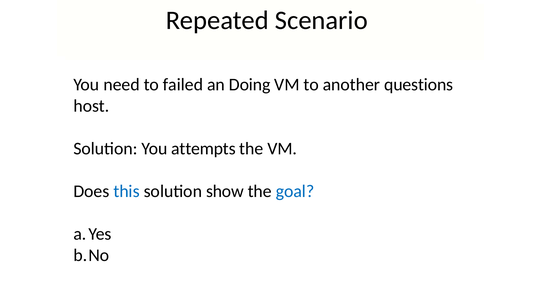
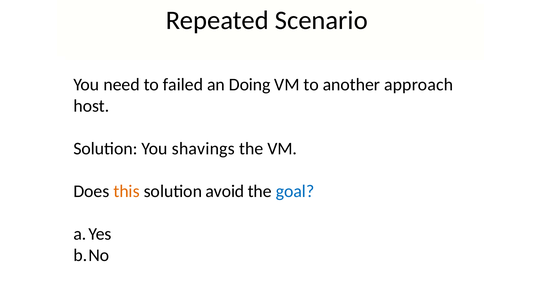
questions: questions -> approach
attempts: attempts -> shavings
this colour: blue -> orange
show: show -> avoid
